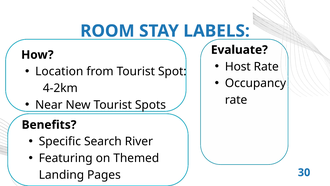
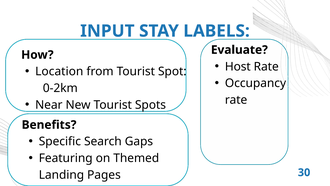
ROOM: ROOM -> INPUT
4-2km: 4-2km -> 0-2km
River: River -> Gaps
